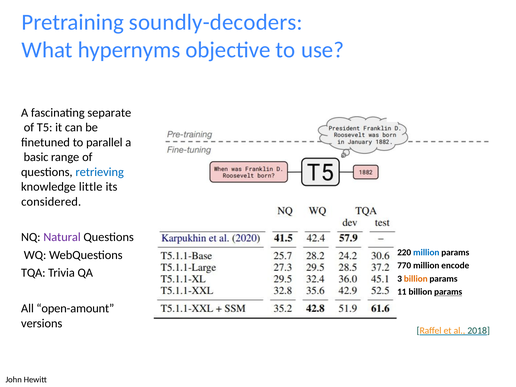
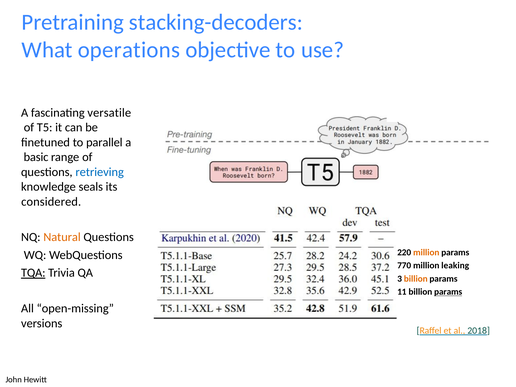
soundly-decoders: soundly-decoders -> stacking-decoders
hypernyms: hypernyms -> operations
separate: separate -> versatile
little: little -> seals
Natural colour: purple -> orange
million at (426, 252) colour: blue -> orange
encode: encode -> leaking
TQA underline: none -> present
open-amount: open-amount -> open-missing
